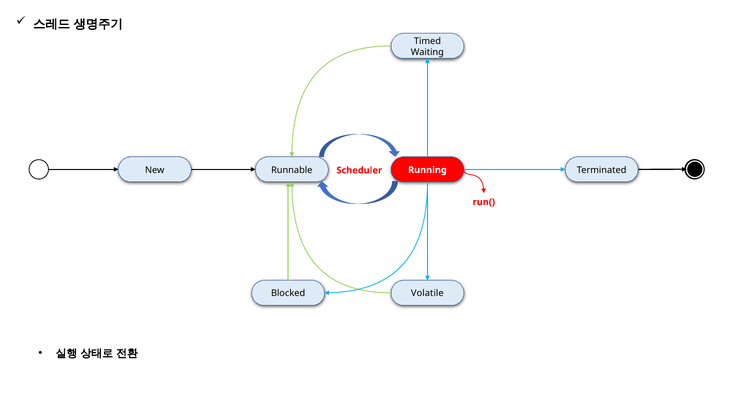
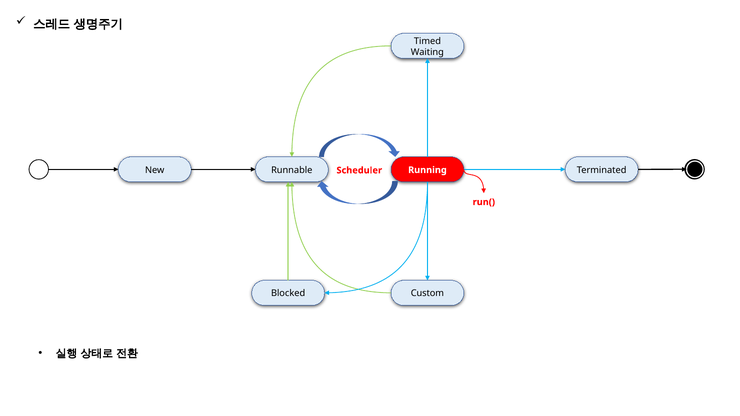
Volatile: Volatile -> Custom
